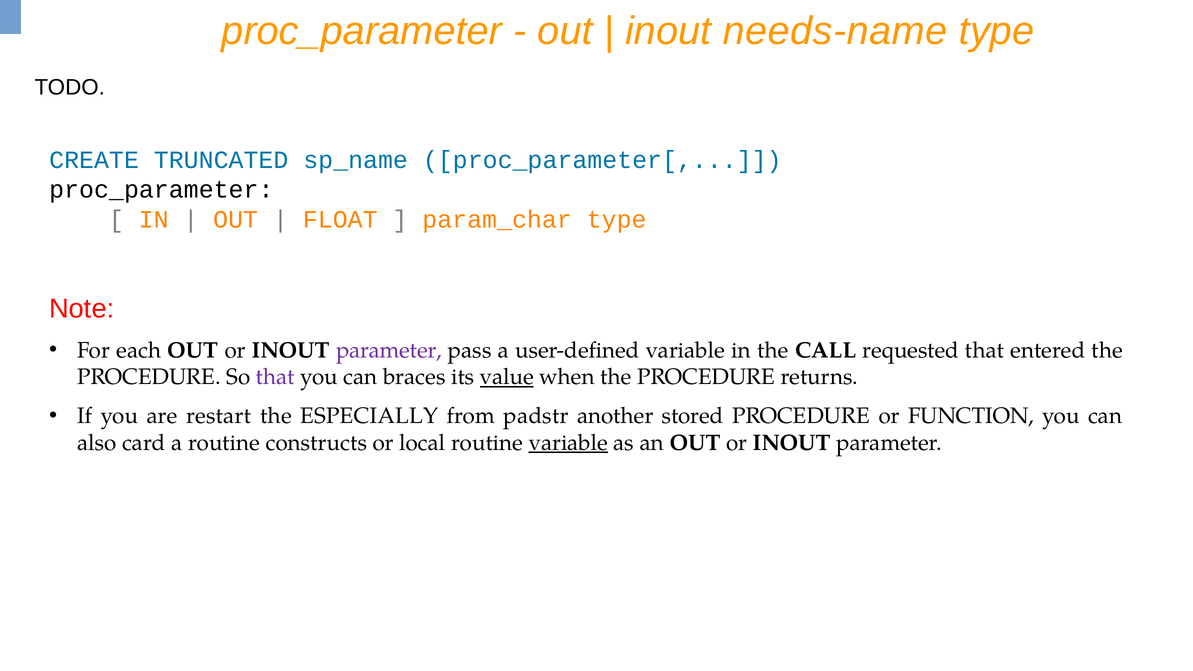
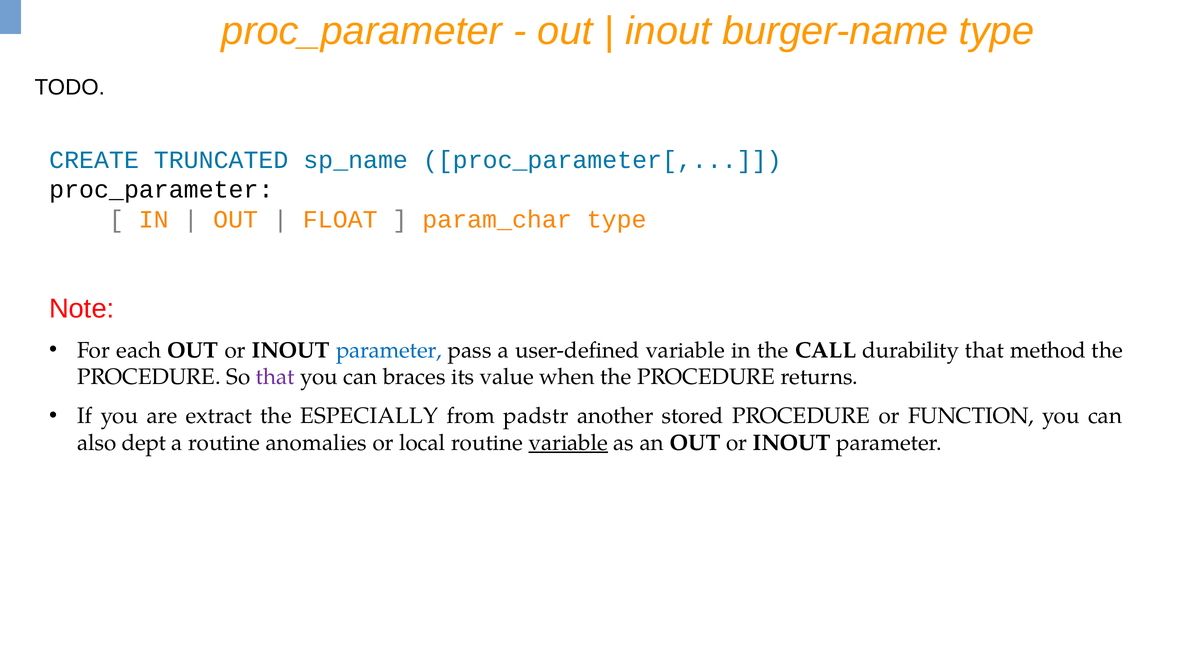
needs-name: needs-name -> burger-name
parameter at (389, 350) colour: purple -> blue
requested: requested -> durability
entered: entered -> method
value underline: present -> none
restart: restart -> extract
card: card -> dept
constructs: constructs -> anomalies
